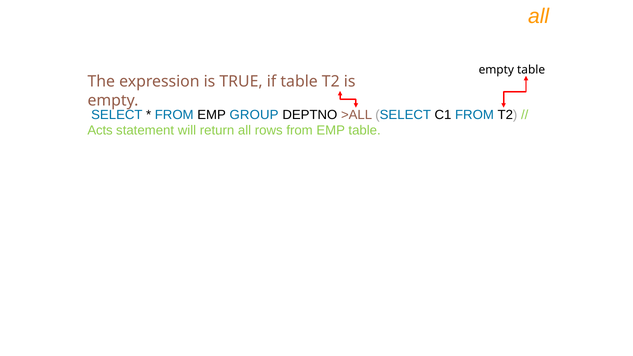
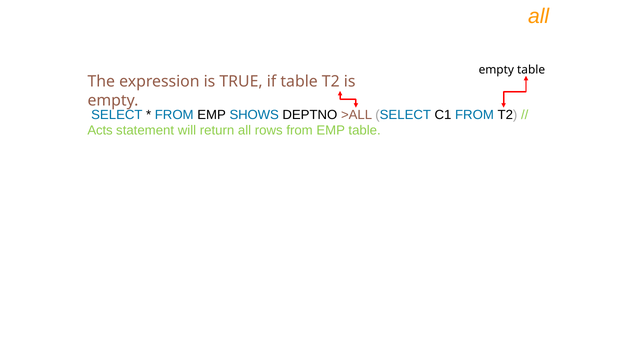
GROUP: GROUP -> SHOWS
